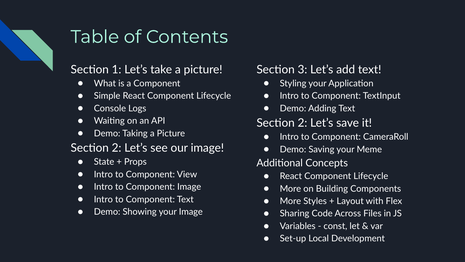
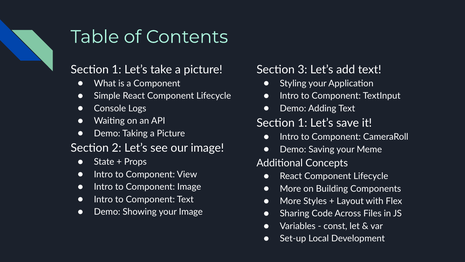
2 at (302, 123): 2 -> 1
